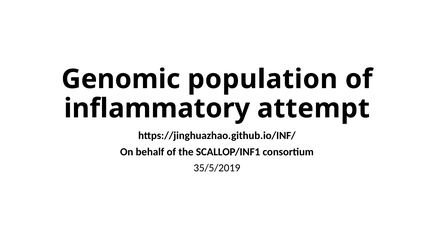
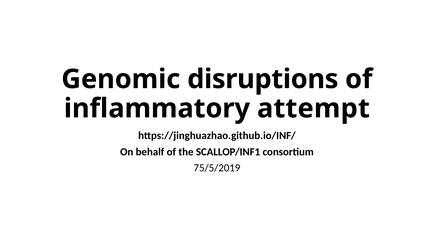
population: population -> disruptions
35/5/2019: 35/5/2019 -> 75/5/2019
